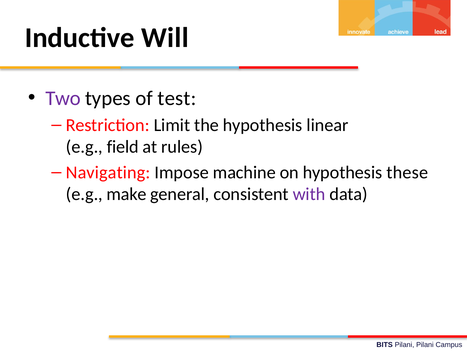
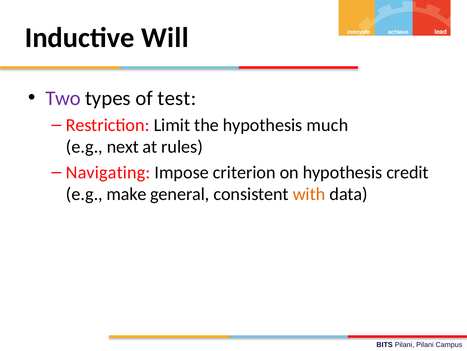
linear: linear -> much
field: field -> next
machine: machine -> criterion
these: these -> credit
with colour: purple -> orange
